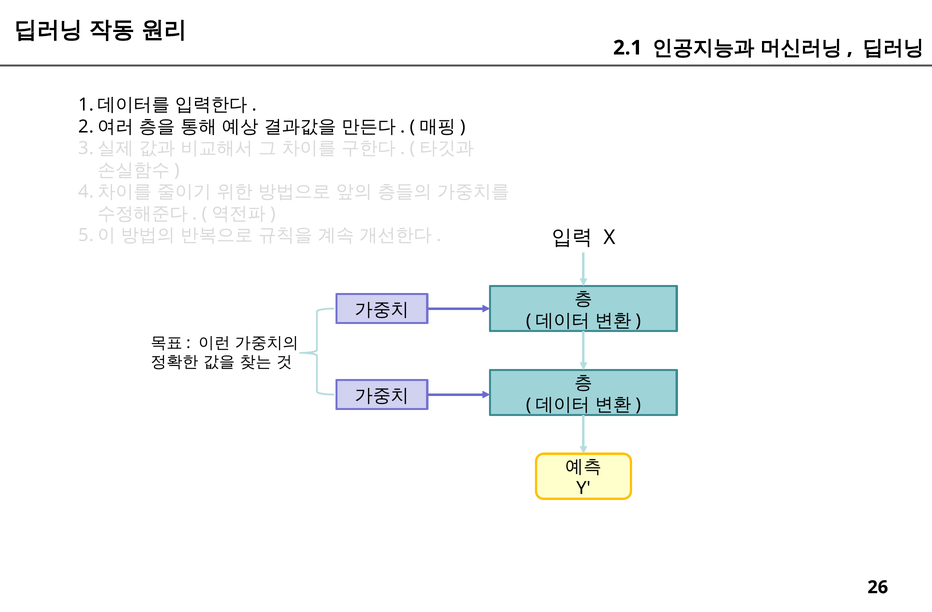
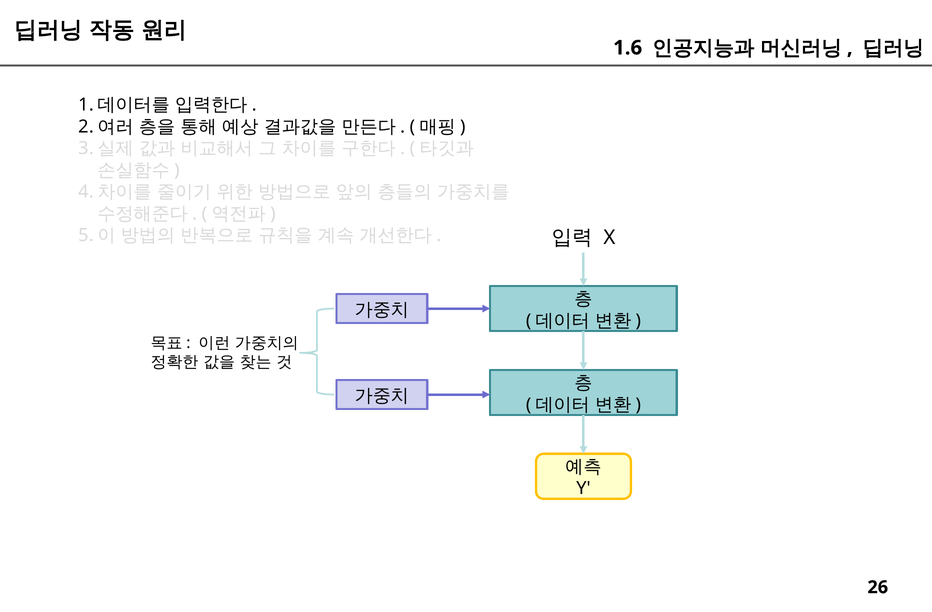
2.1: 2.1 -> 1.6
